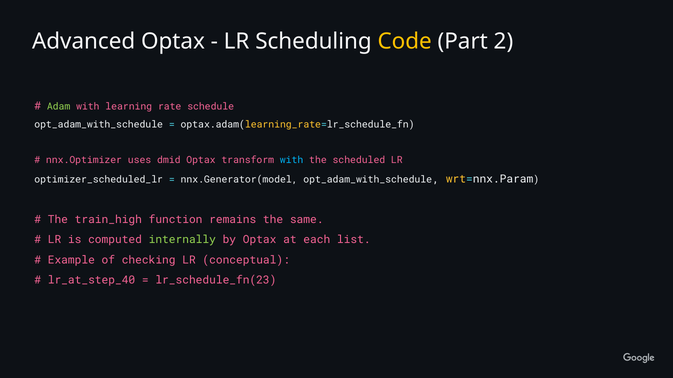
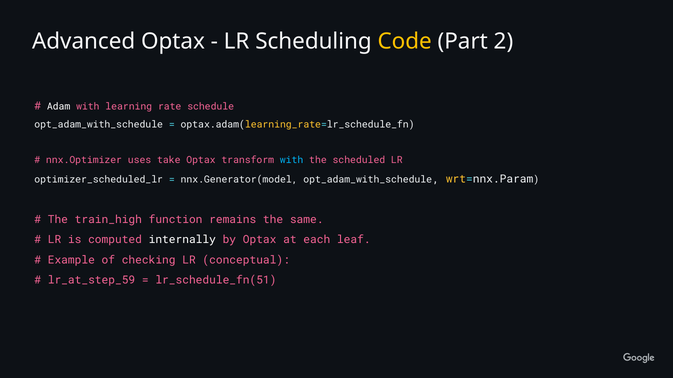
Adam colour: light green -> white
dmid: dmid -> take
internally colour: light green -> white
list: list -> leaf
lr_at_step_40: lr_at_step_40 -> lr_at_step_59
lr_schedule_fn(23: lr_schedule_fn(23 -> lr_schedule_fn(51
